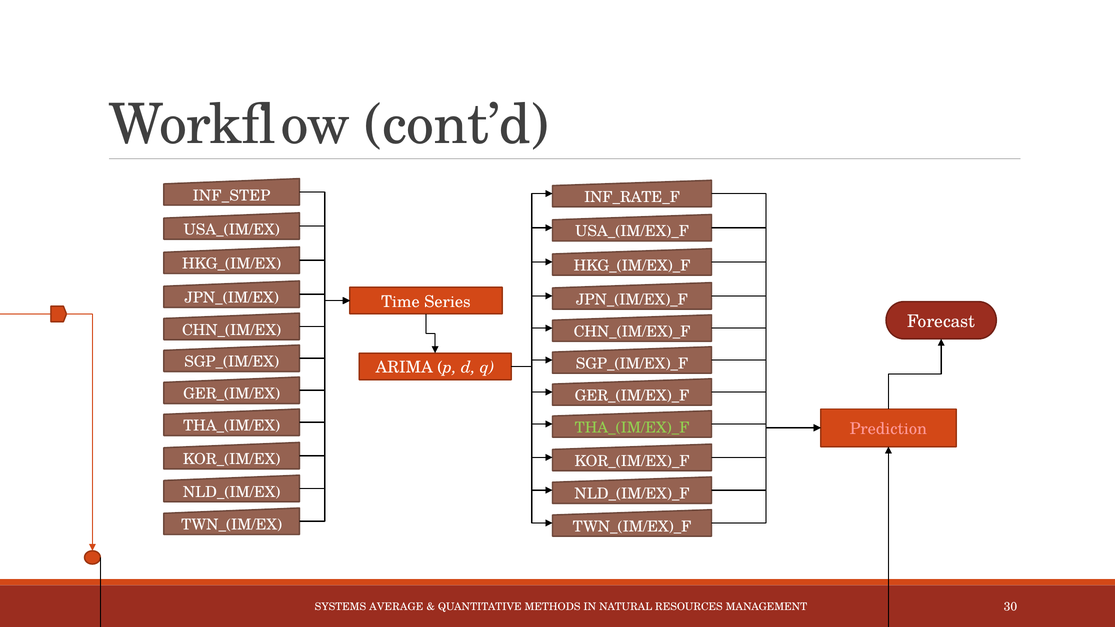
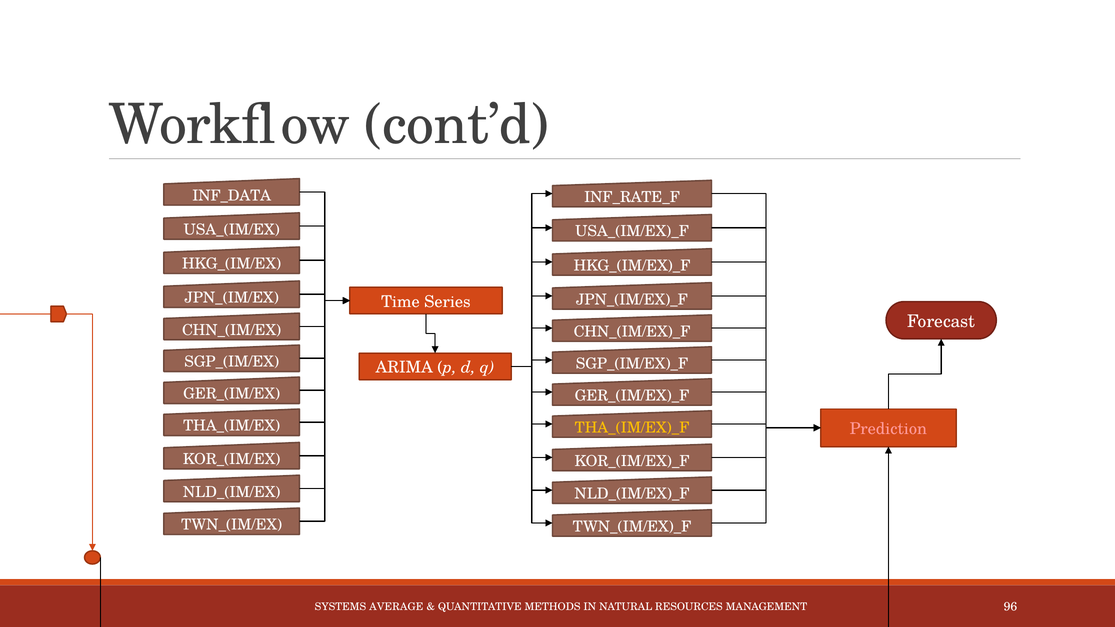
INF_STEP: INF_STEP -> INF_DATA
THA_(IM/EX)_F colour: light green -> yellow
30: 30 -> 96
